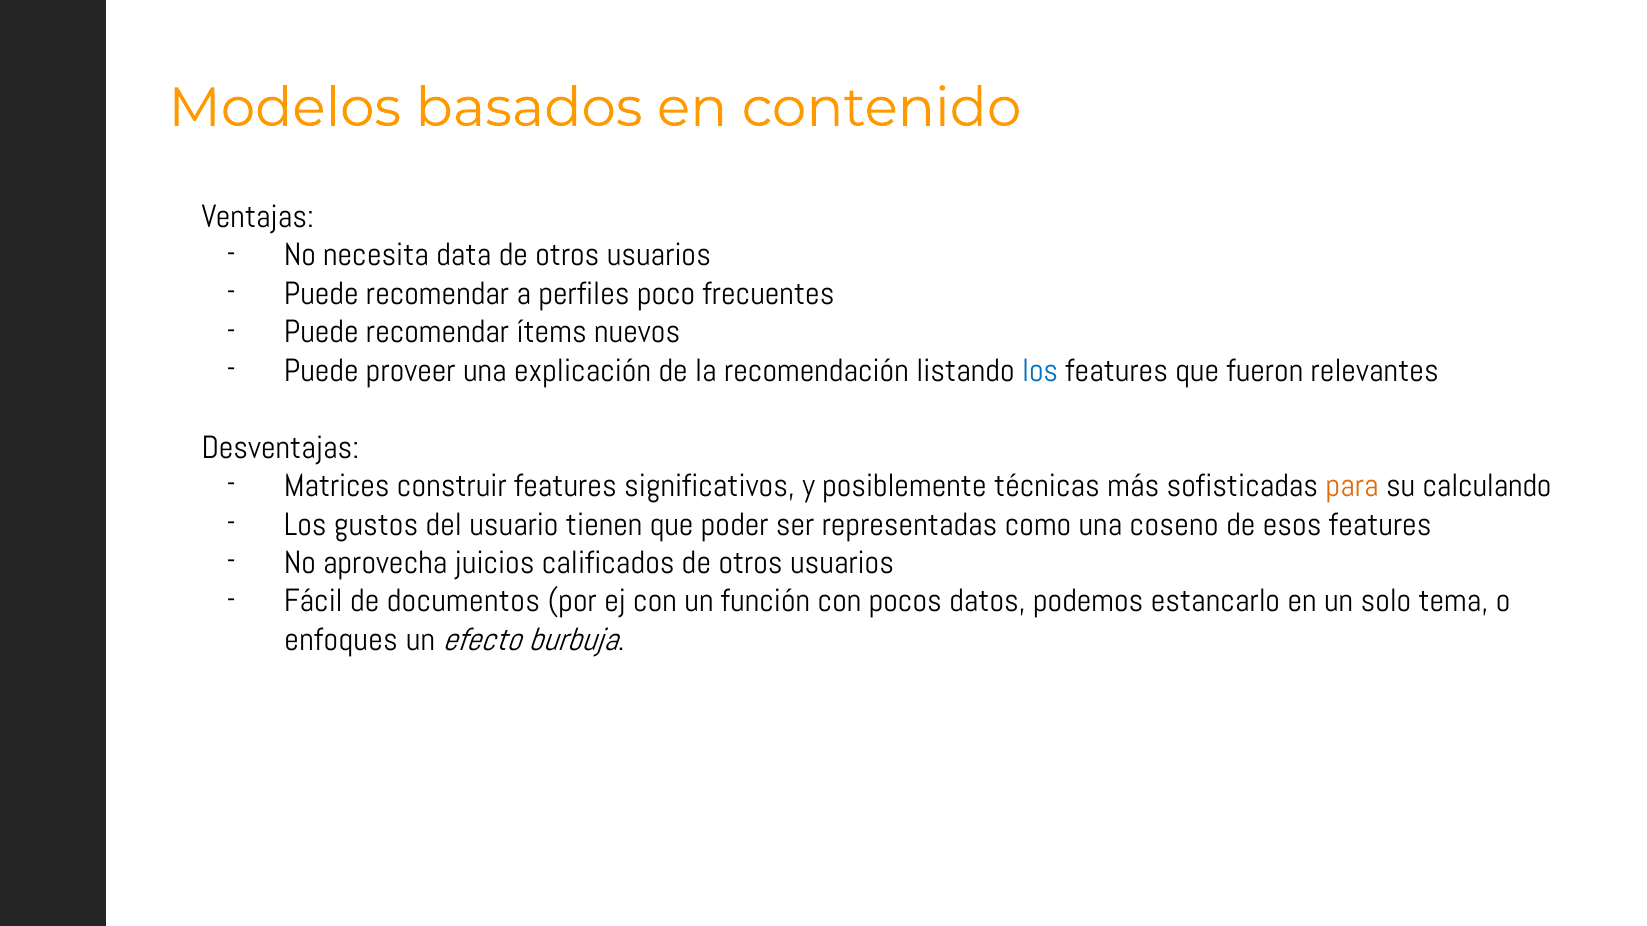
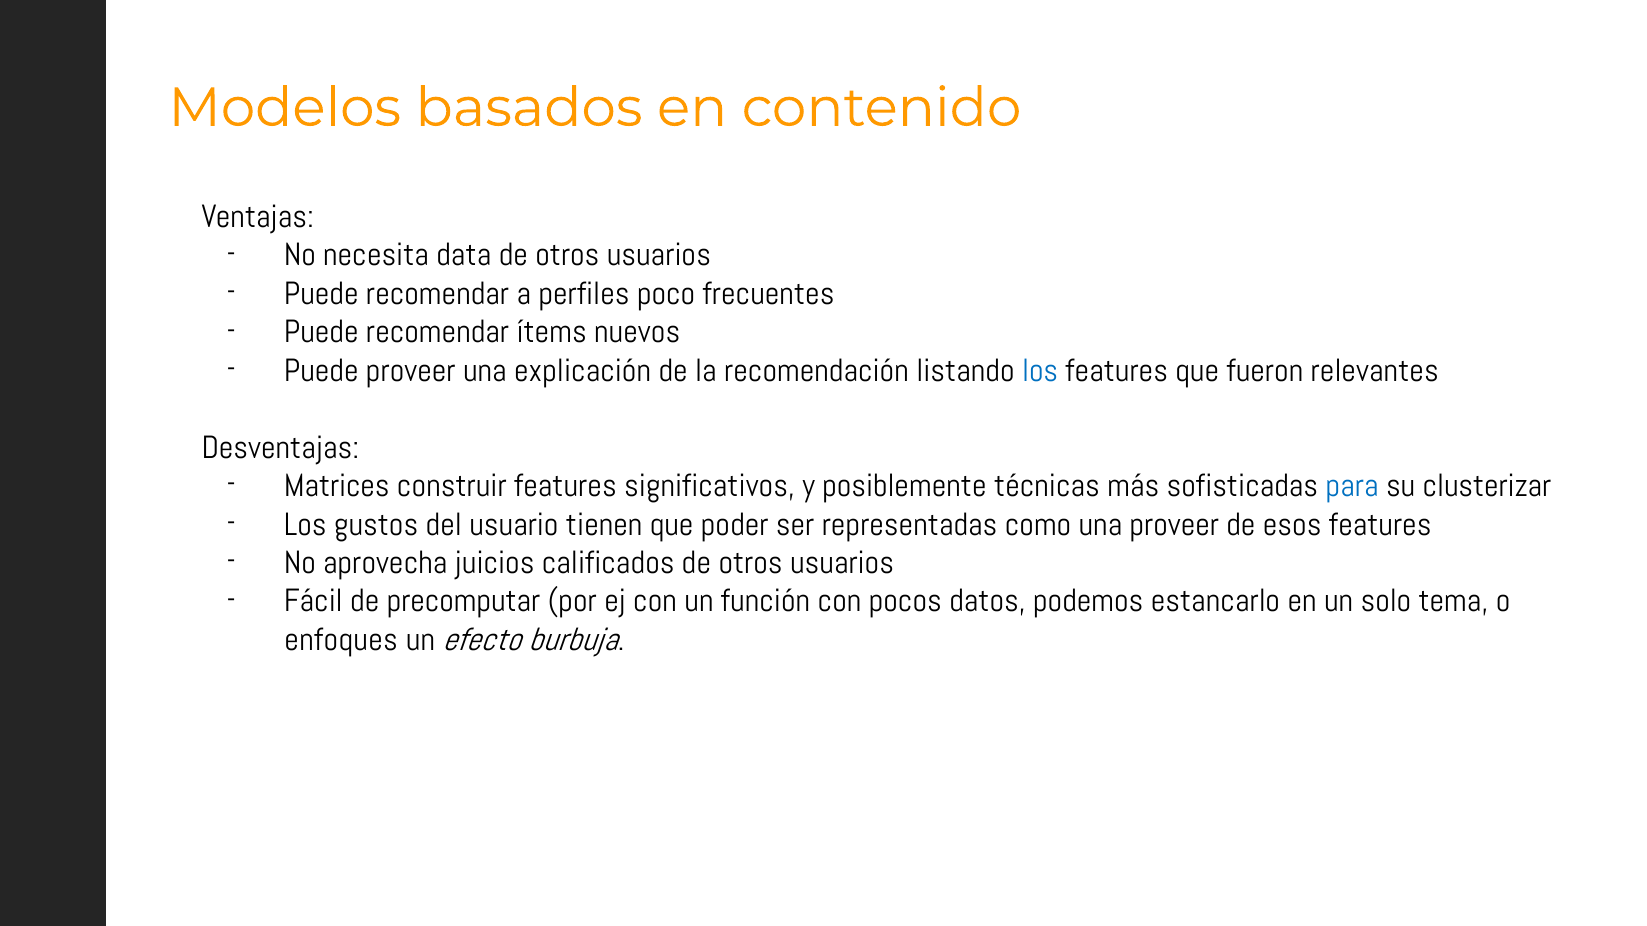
para colour: orange -> blue
calculando: calculando -> clusterizar
una coseno: coseno -> proveer
documentos: documentos -> precomputar
